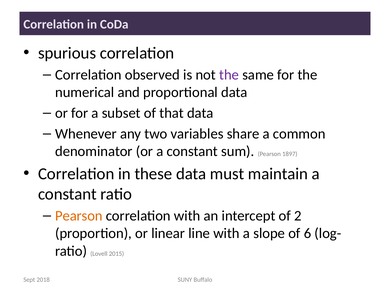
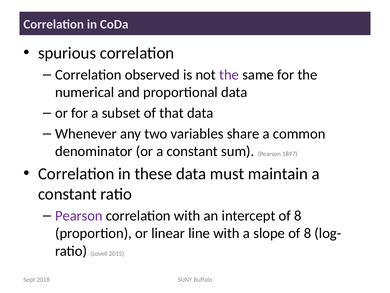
Pearson at (79, 215) colour: orange -> purple
intercept of 2: 2 -> 8
slope of 6: 6 -> 8
